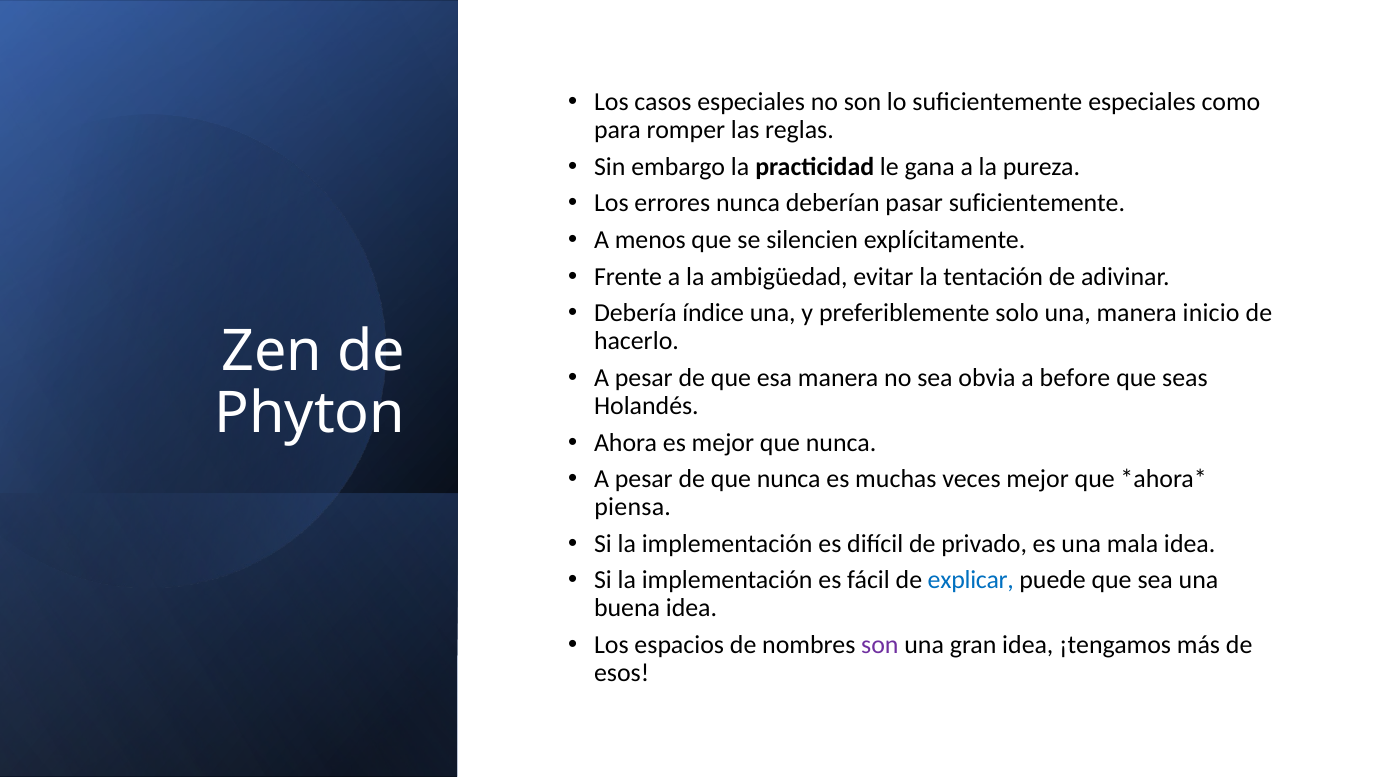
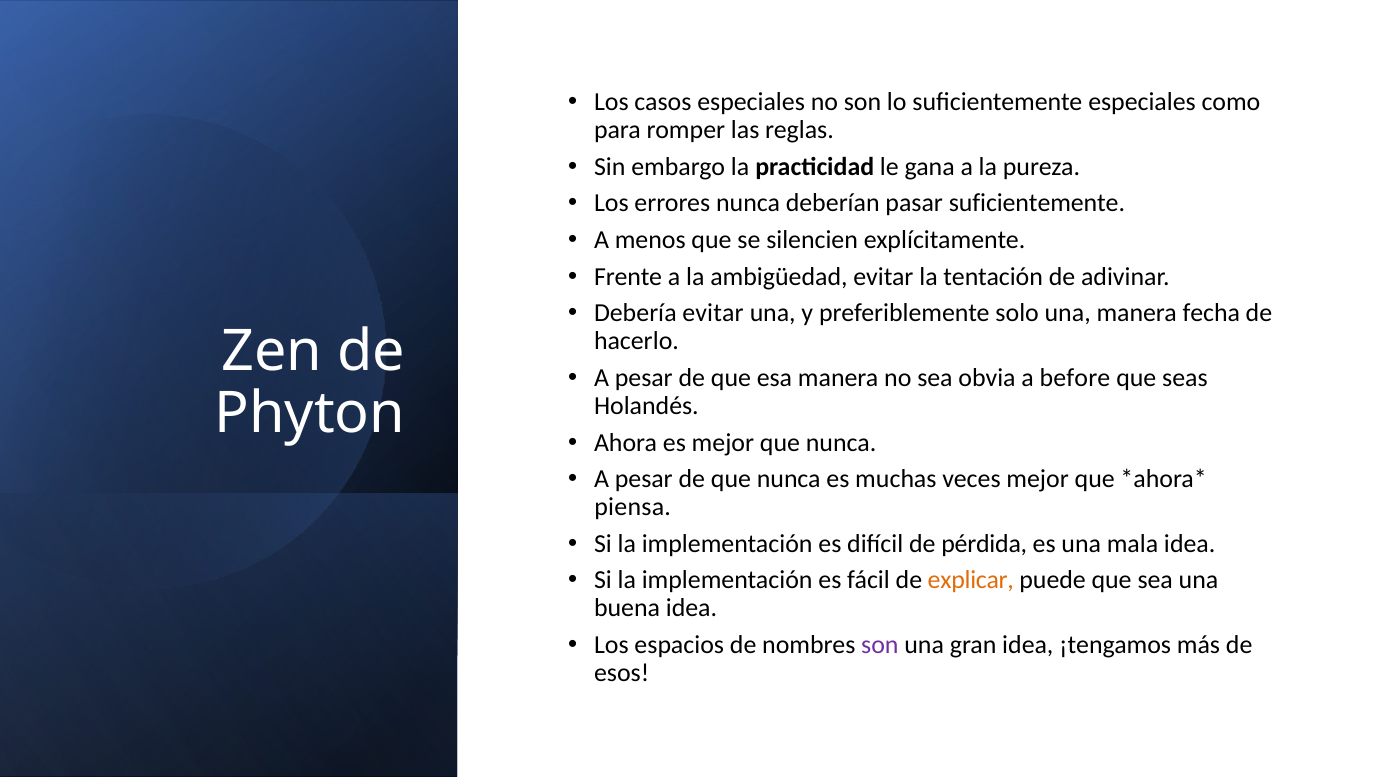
Debería índice: índice -> evitar
inicio: inicio -> fecha
privado: privado -> pérdida
explicar colour: blue -> orange
